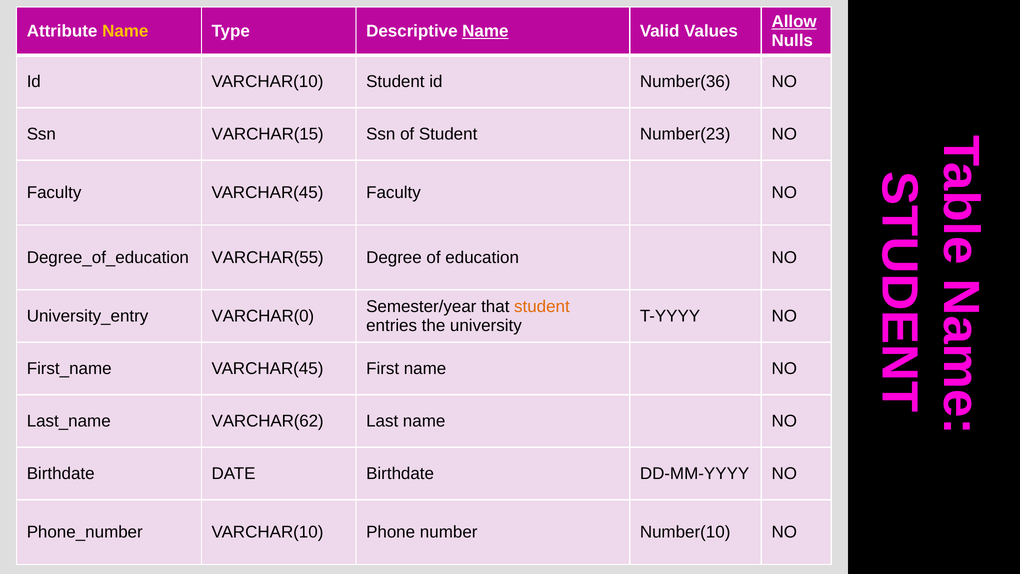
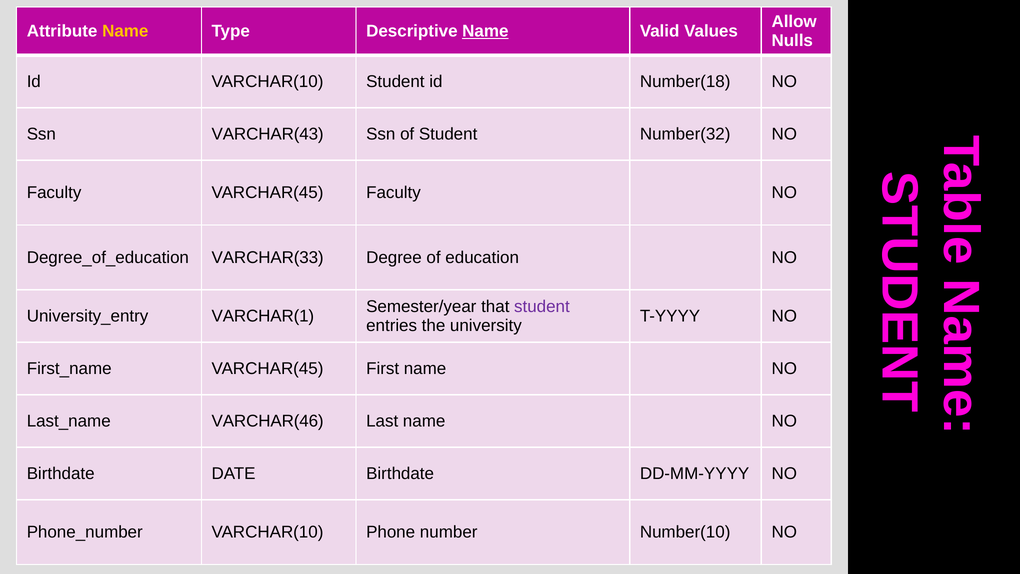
Allow underline: present -> none
Number(36: Number(36 -> Number(18
VARCHAR(15: VARCHAR(15 -> VARCHAR(43
Number(23: Number(23 -> Number(32
VARCHAR(55: VARCHAR(55 -> VARCHAR(33
student at (542, 307) colour: orange -> purple
VARCHAR(0: VARCHAR(0 -> VARCHAR(1
VARCHAR(62: VARCHAR(62 -> VARCHAR(46
